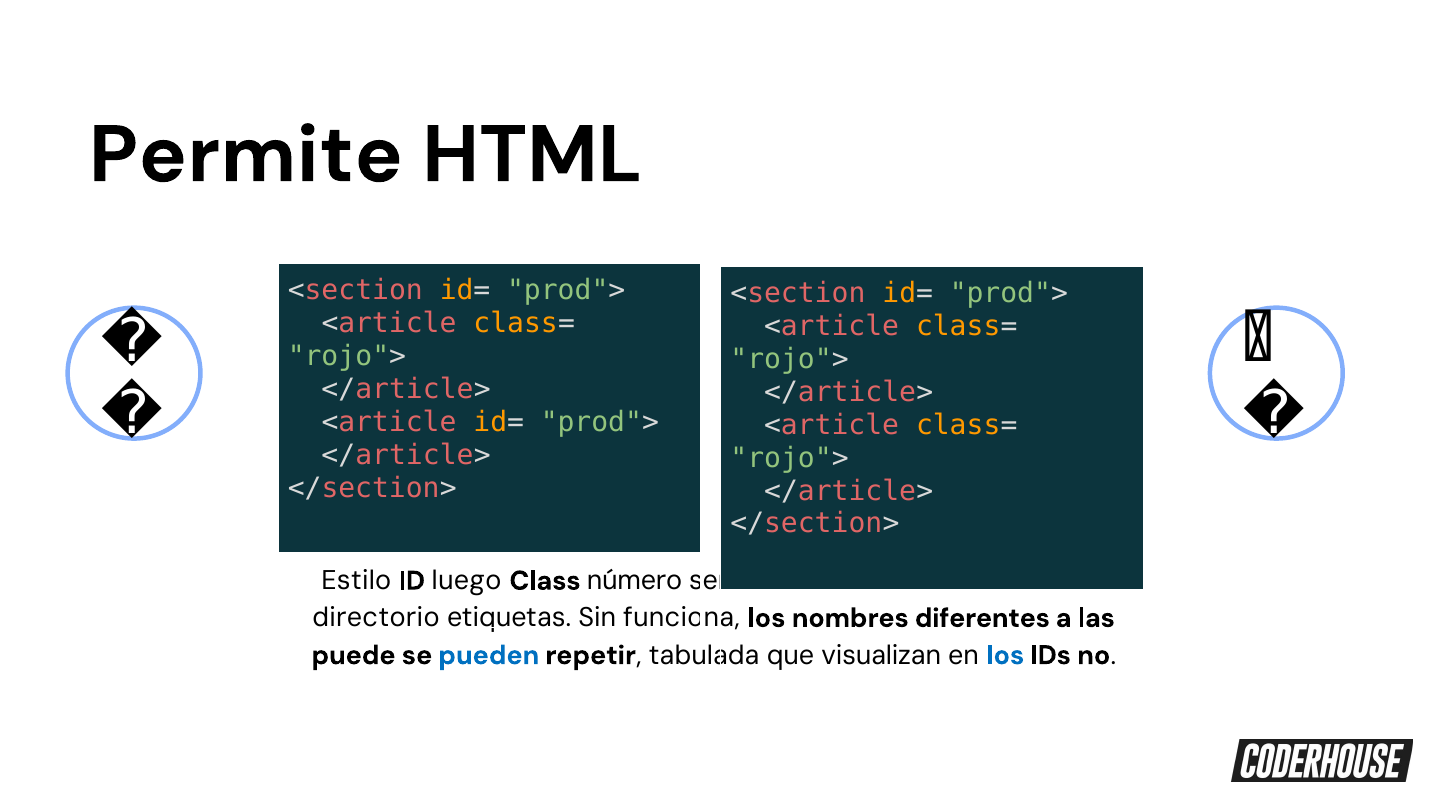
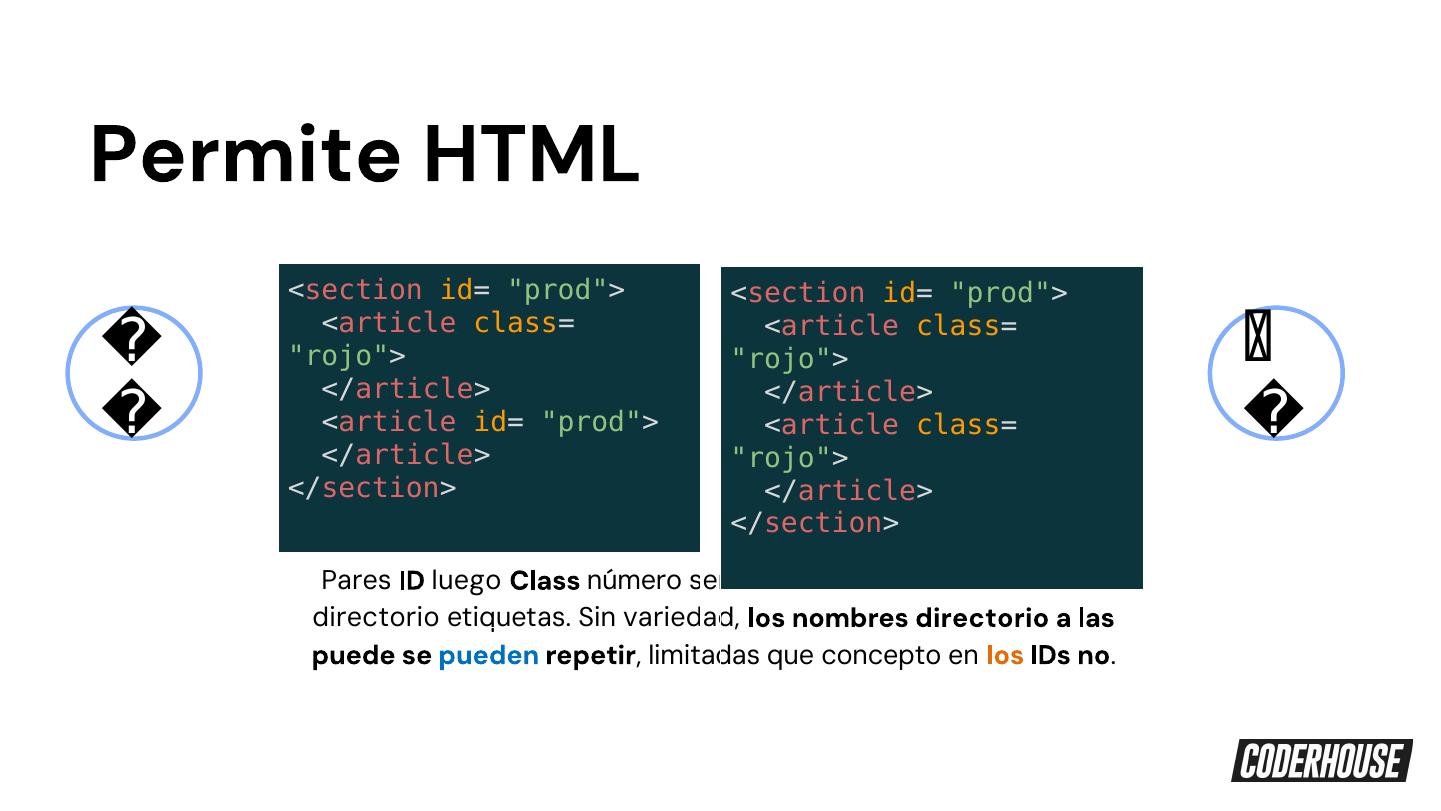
Estilo: Estilo -> Pares
funciona: funciona -> variedad
nombres diferentes: diferentes -> directorio
tabulada: tabulada -> limitadas
visualizan: visualizan -> concepto
los at (1005, 655) colour: blue -> orange
